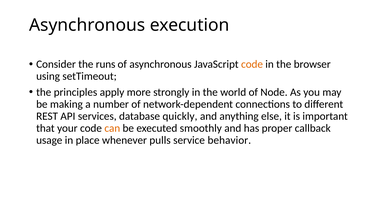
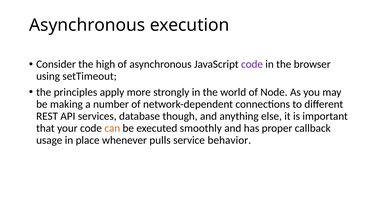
runs: runs -> high
code at (252, 64) colour: orange -> purple
quickly: quickly -> though
